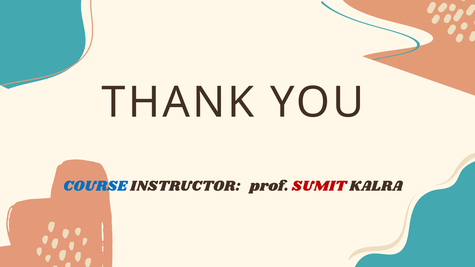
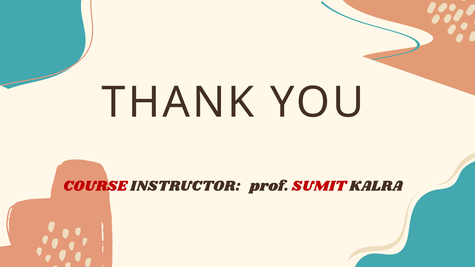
COURSE colour: blue -> red
